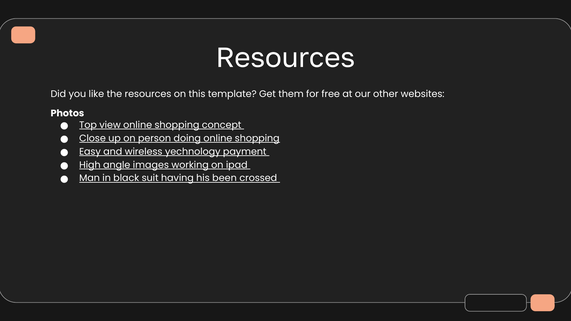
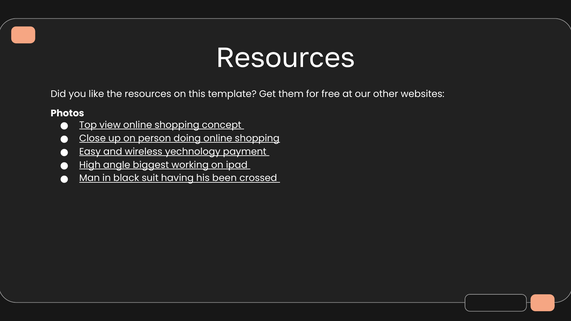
images: images -> biggest
